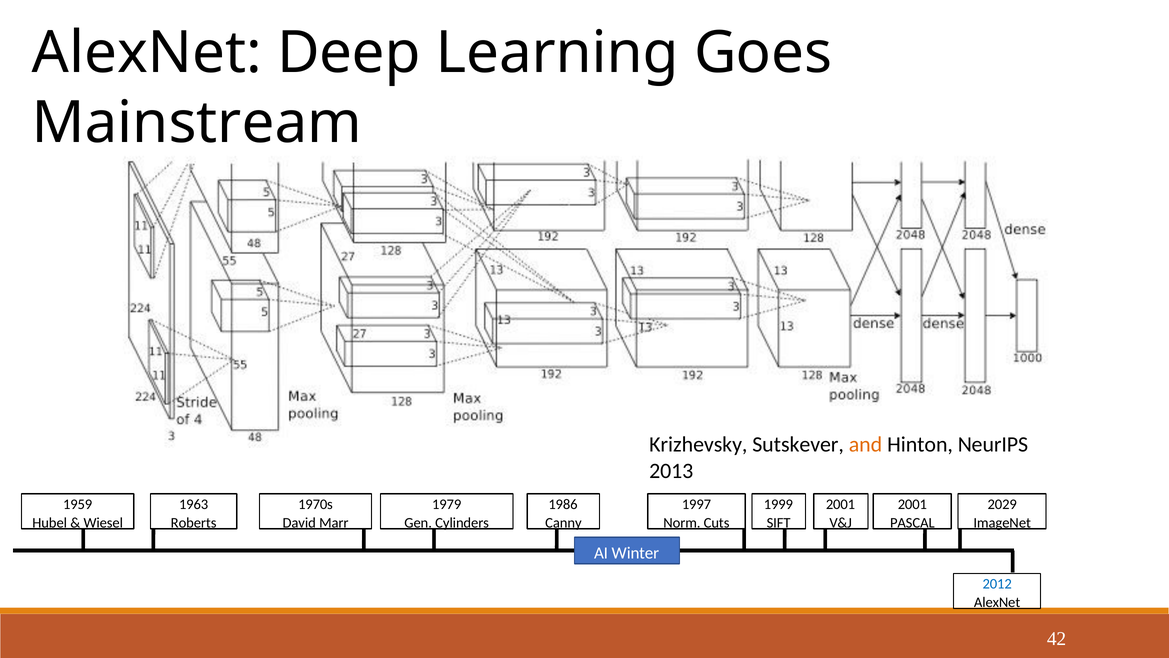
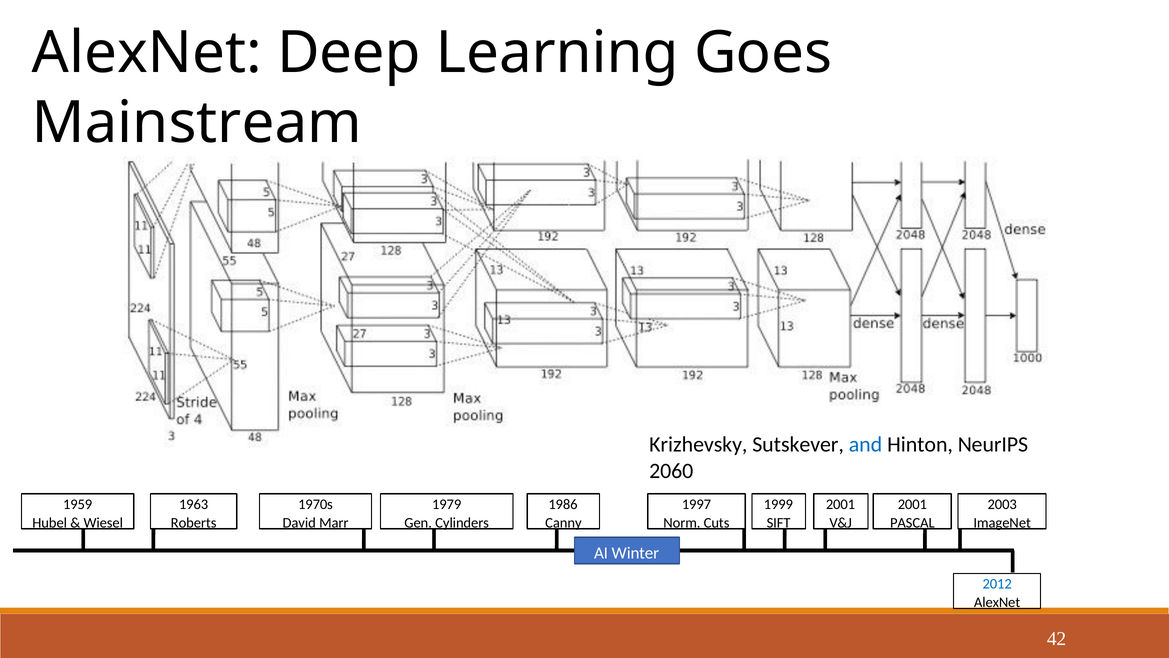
and colour: orange -> blue
2013: 2013 -> 2060
2029: 2029 -> 2003
